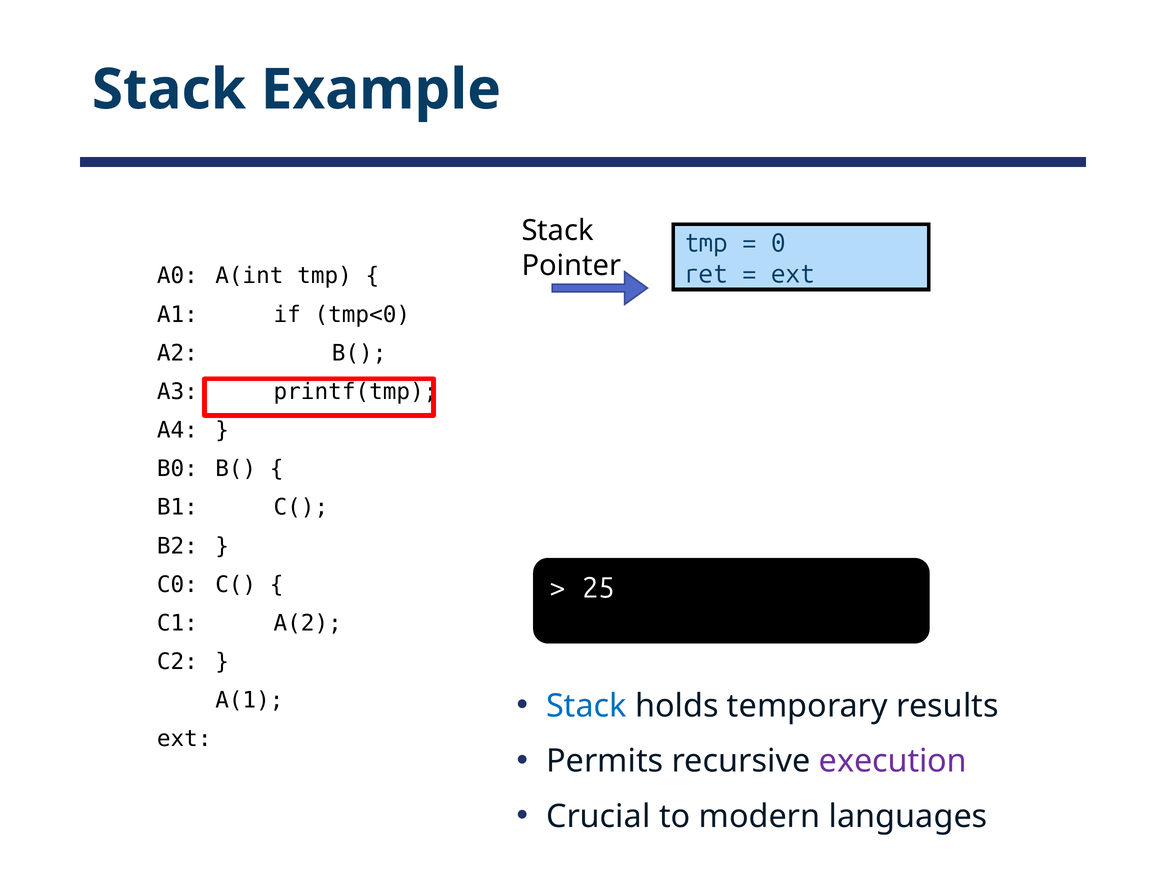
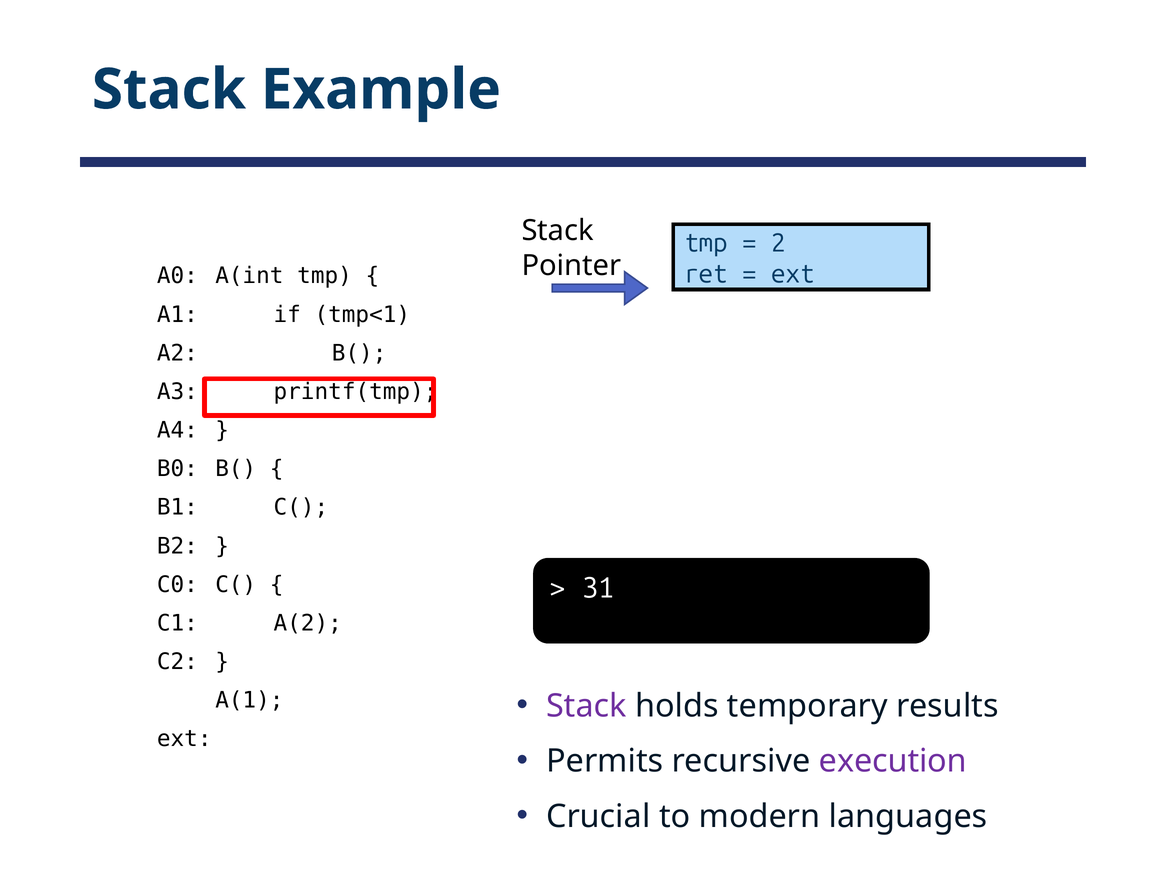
0: 0 -> 2
tmp<0: tmp<0 -> tmp<1
25: 25 -> 31
Stack at (586, 706) colour: blue -> purple
